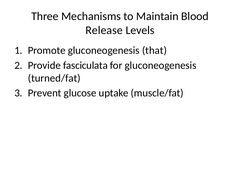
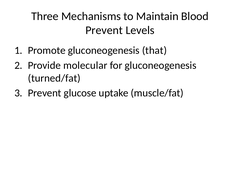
Release at (104, 30): Release -> Prevent
fasciculata: fasciculata -> molecular
